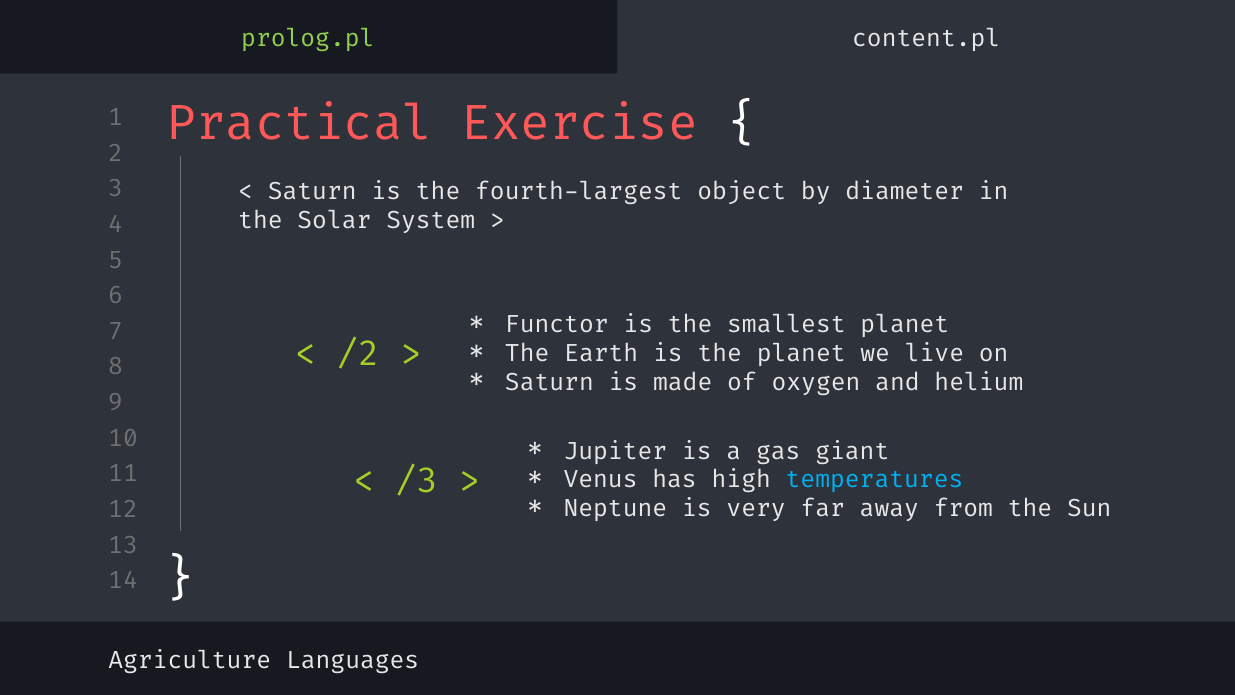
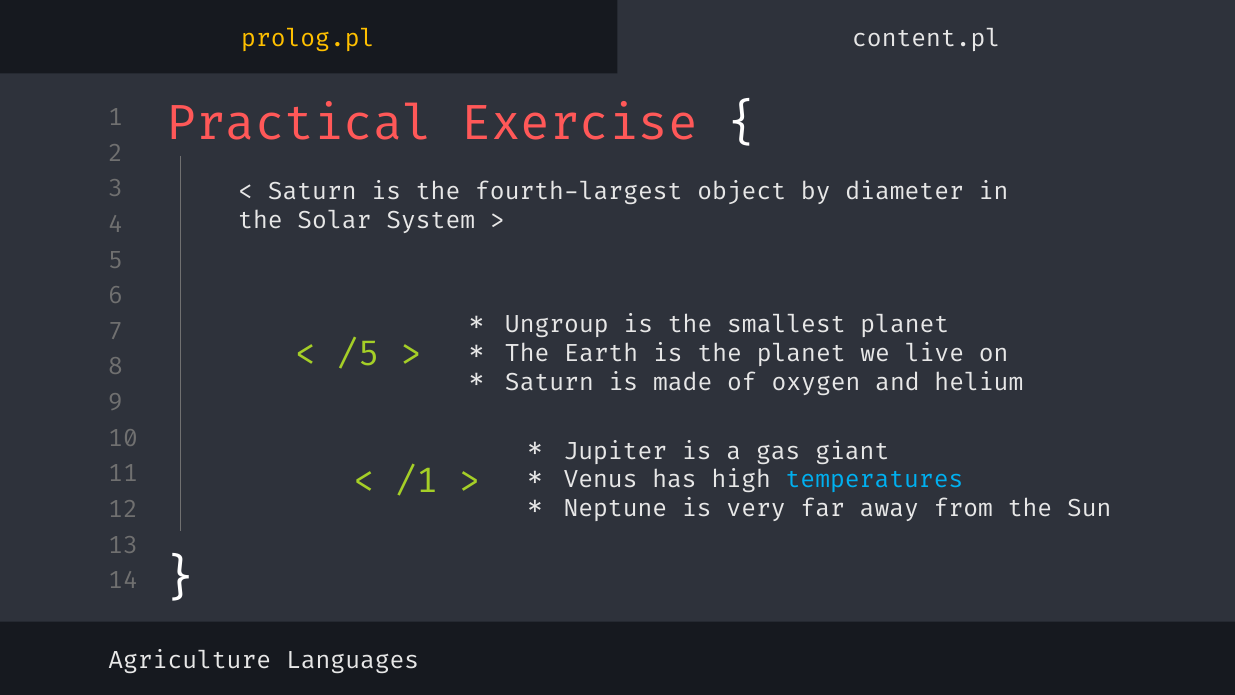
prolog.pl colour: light green -> yellow
Functor: Functor -> Ungroup
/2: /2 -> /5
/3: /3 -> /1
